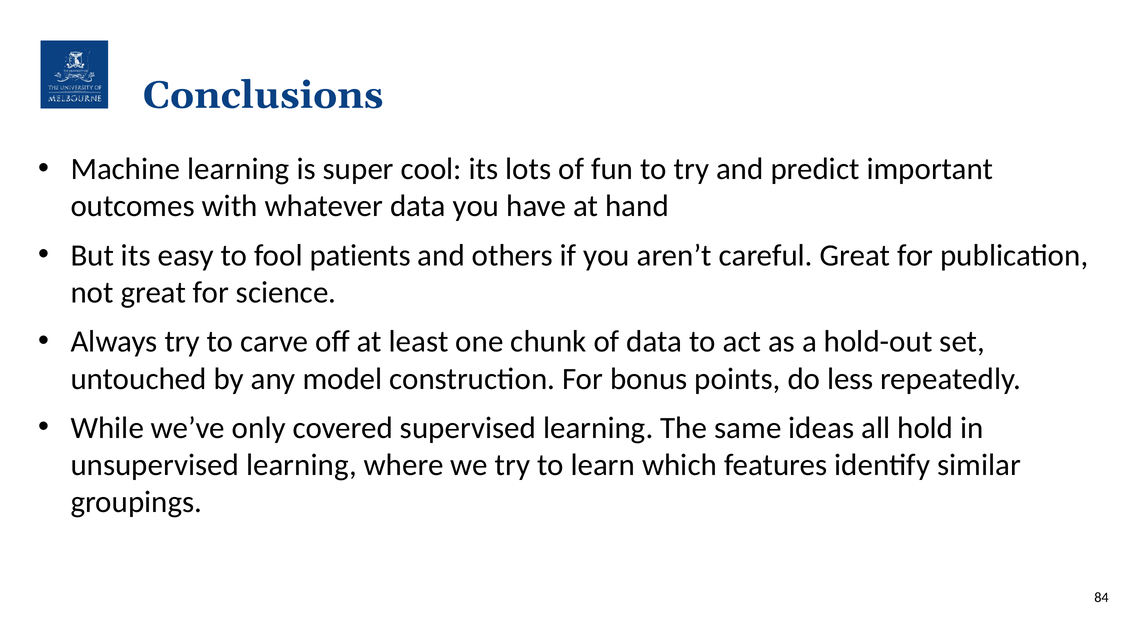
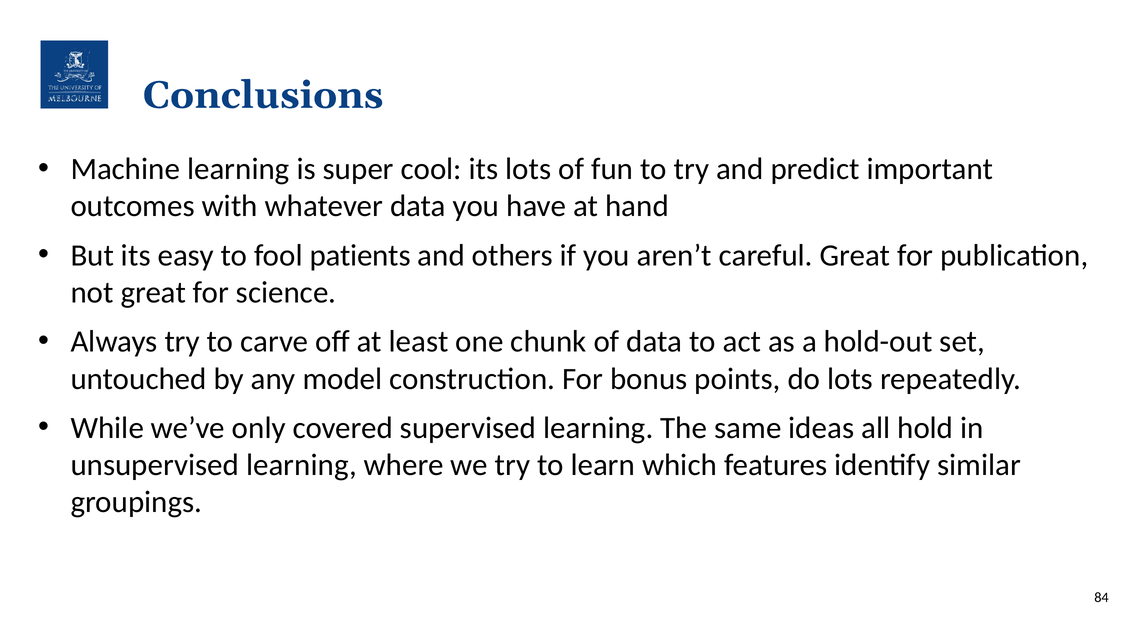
do less: less -> lots
